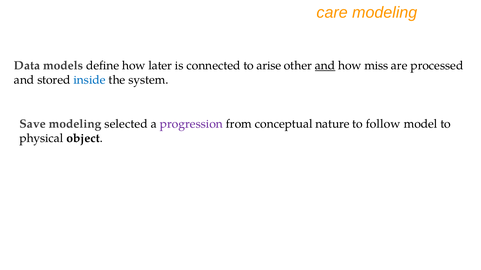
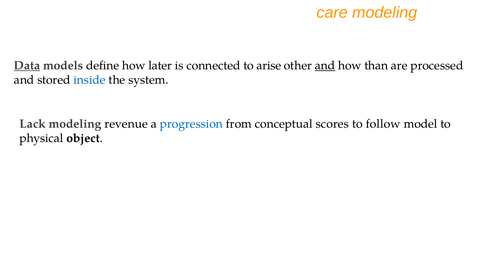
Data underline: none -> present
miss: miss -> than
Save: Save -> Lack
selected: selected -> revenue
progression colour: purple -> blue
nature: nature -> scores
